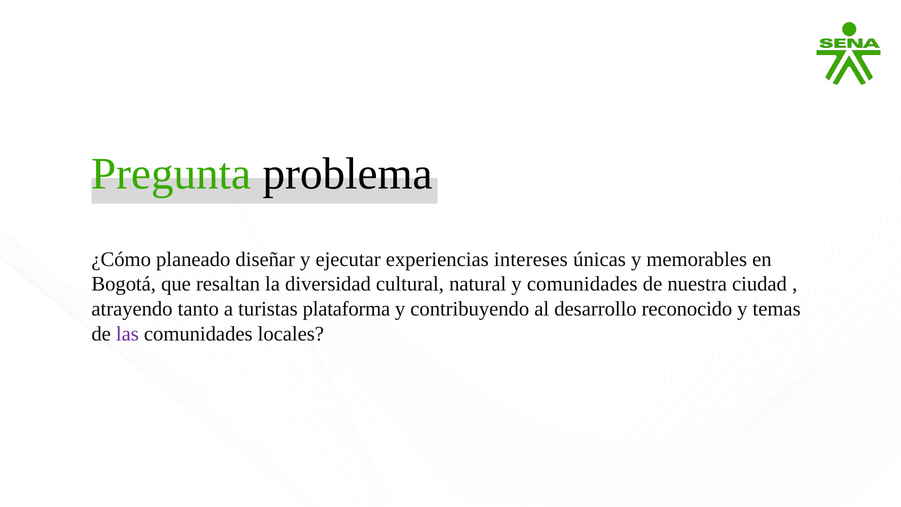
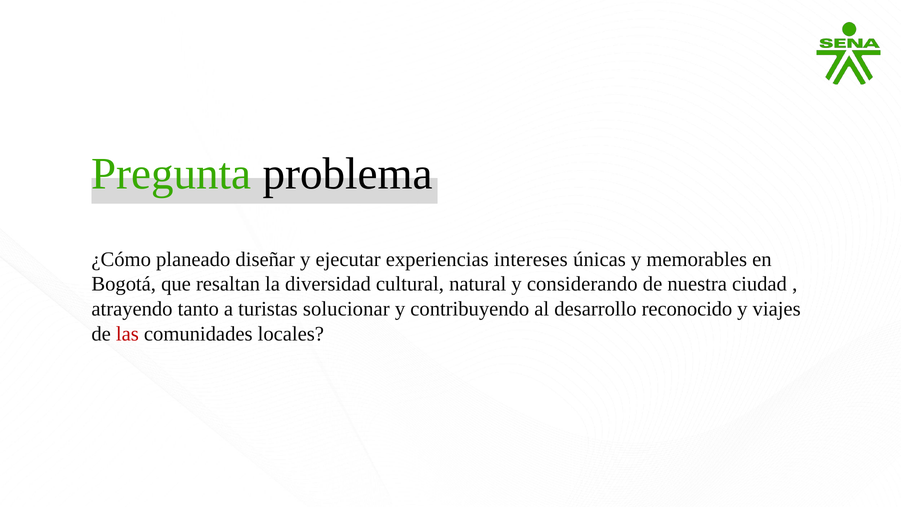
y comunidades: comunidades -> considerando
plataforma: plataforma -> solucionar
temas: temas -> viajes
las colour: purple -> red
